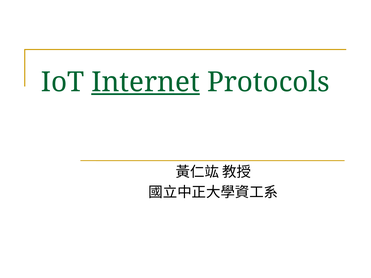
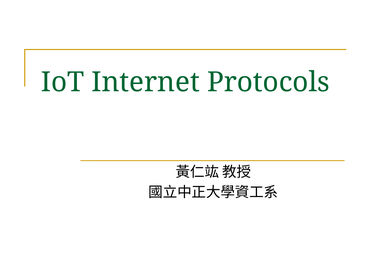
Internet underline: present -> none
